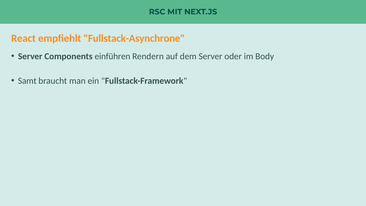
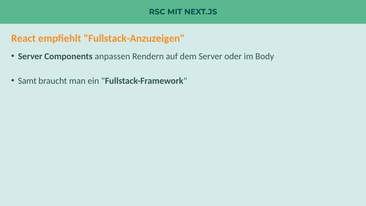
Fullstack-Asynchrone: Fullstack-Asynchrone -> Fullstack-Anzuzeigen
einführen: einführen -> anpassen
